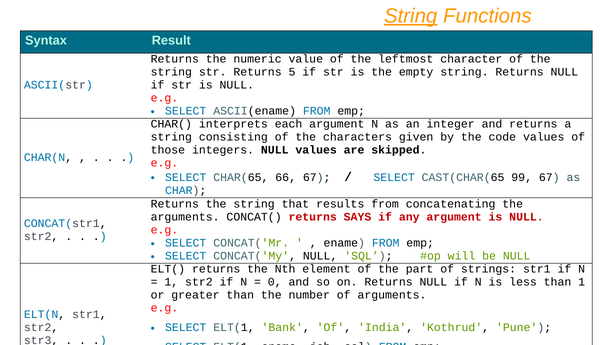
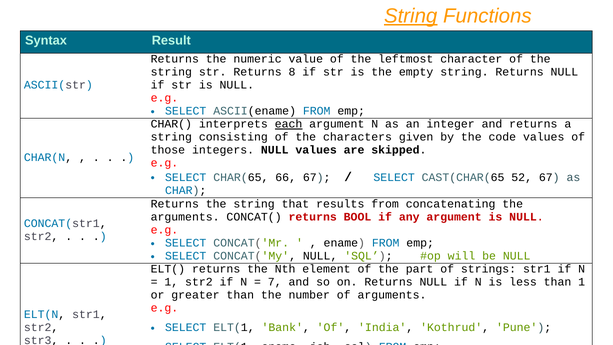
5: 5 -> 8
each underline: none -> present
99: 99 -> 52
SAYS: SAYS -> BOOL
0: 0 -> 7
